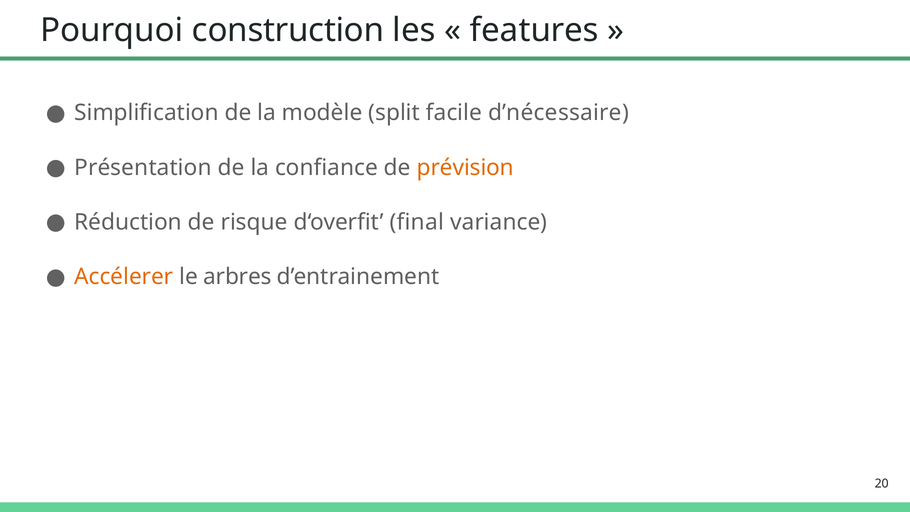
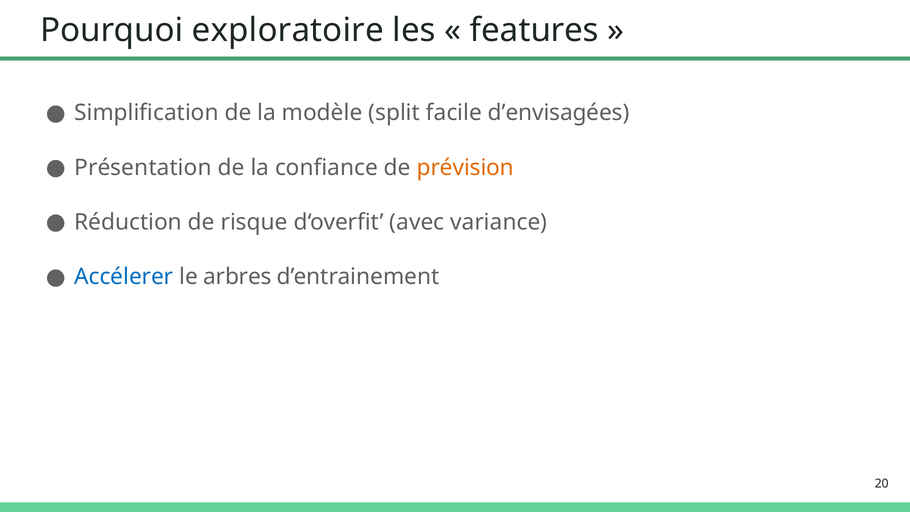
construction: construction -> exploratoire
d’nécessaire: d’nécessaire -> d’envisagées
final: final -> avec
Accélerer colour: orange -> blue
